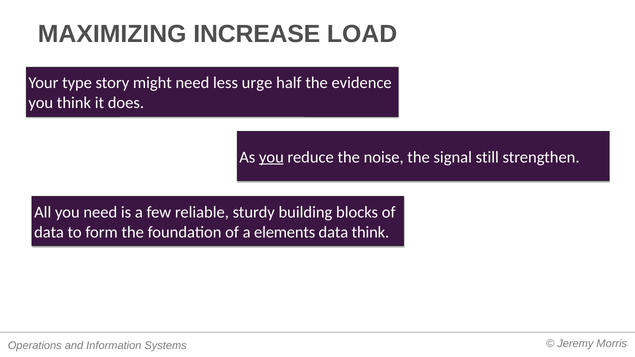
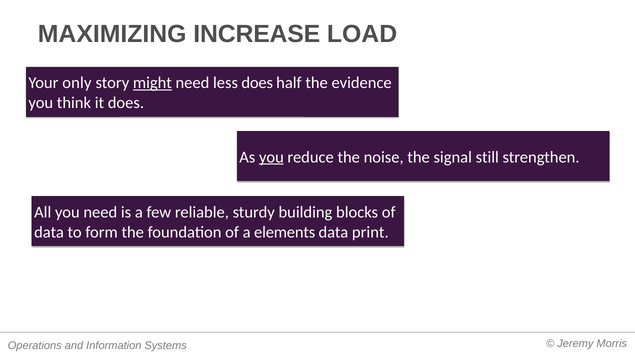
type: type -> only
might underline: none -> present
less urge: urge -> does
data think: think -> print
